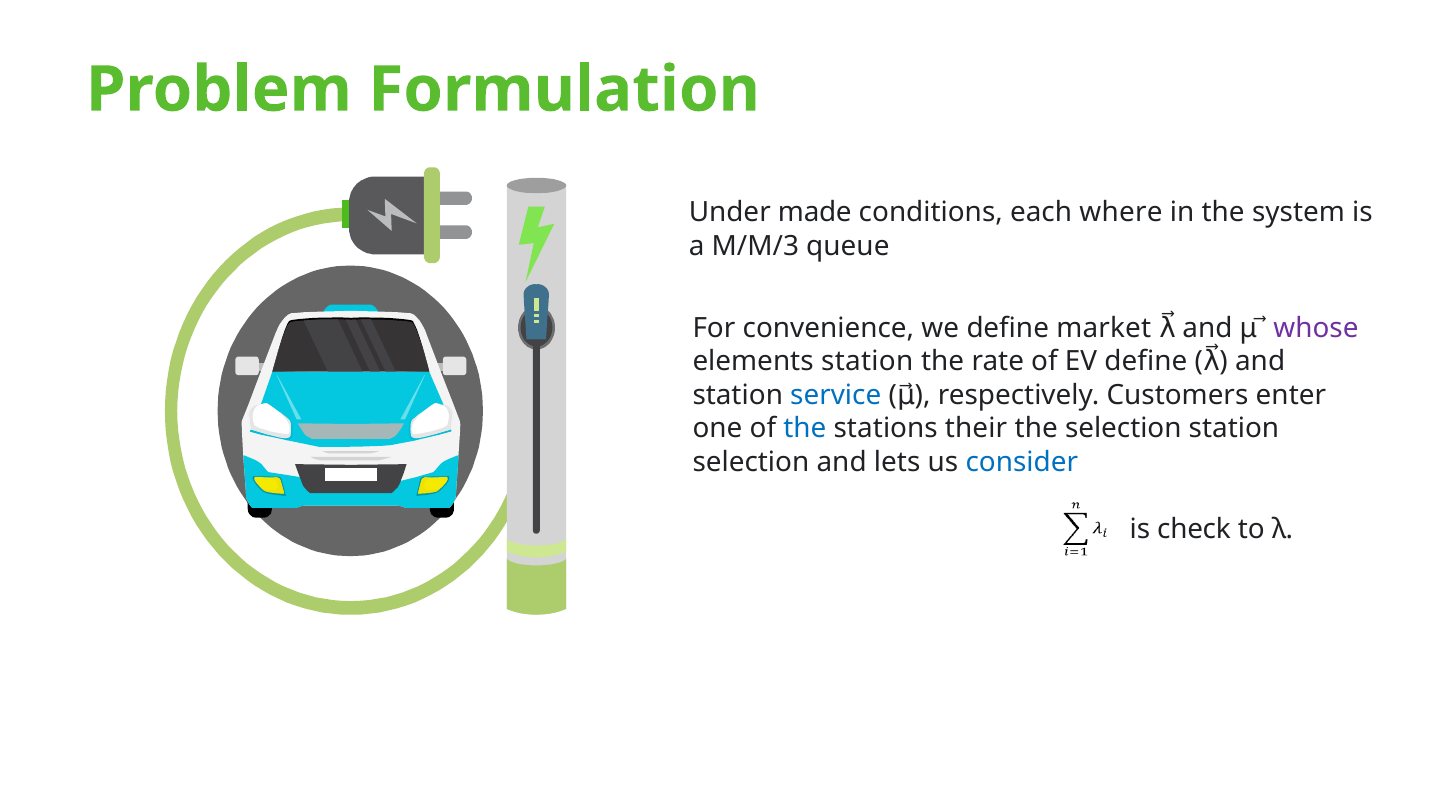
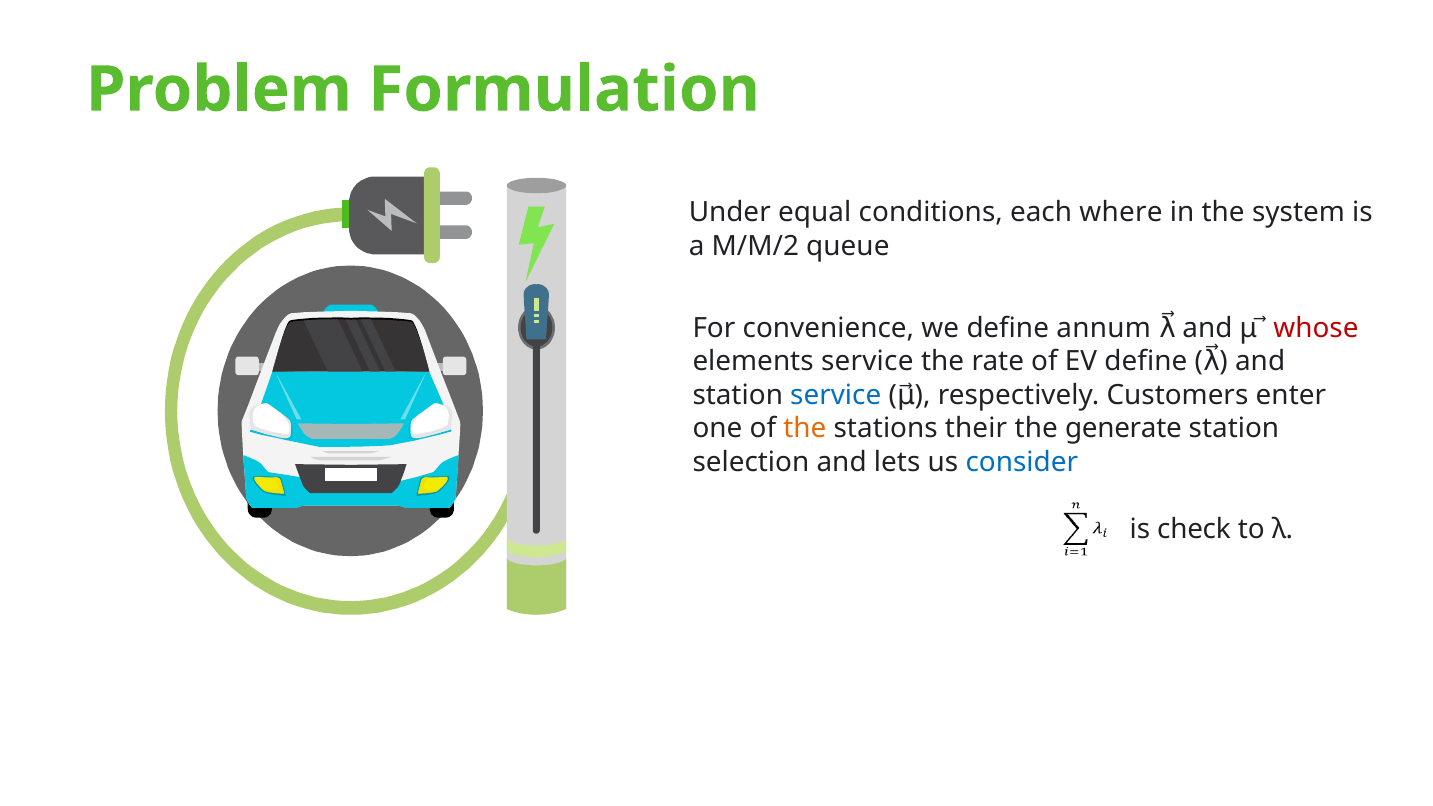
made: made -> equal
M/M/3: M/M/3 -> M/M/2
market: market -> annum
whose colour: purple -> red
elements station: station -> service
the at (805, 429) colour: blue -> orange
the selection: selection -> generate
